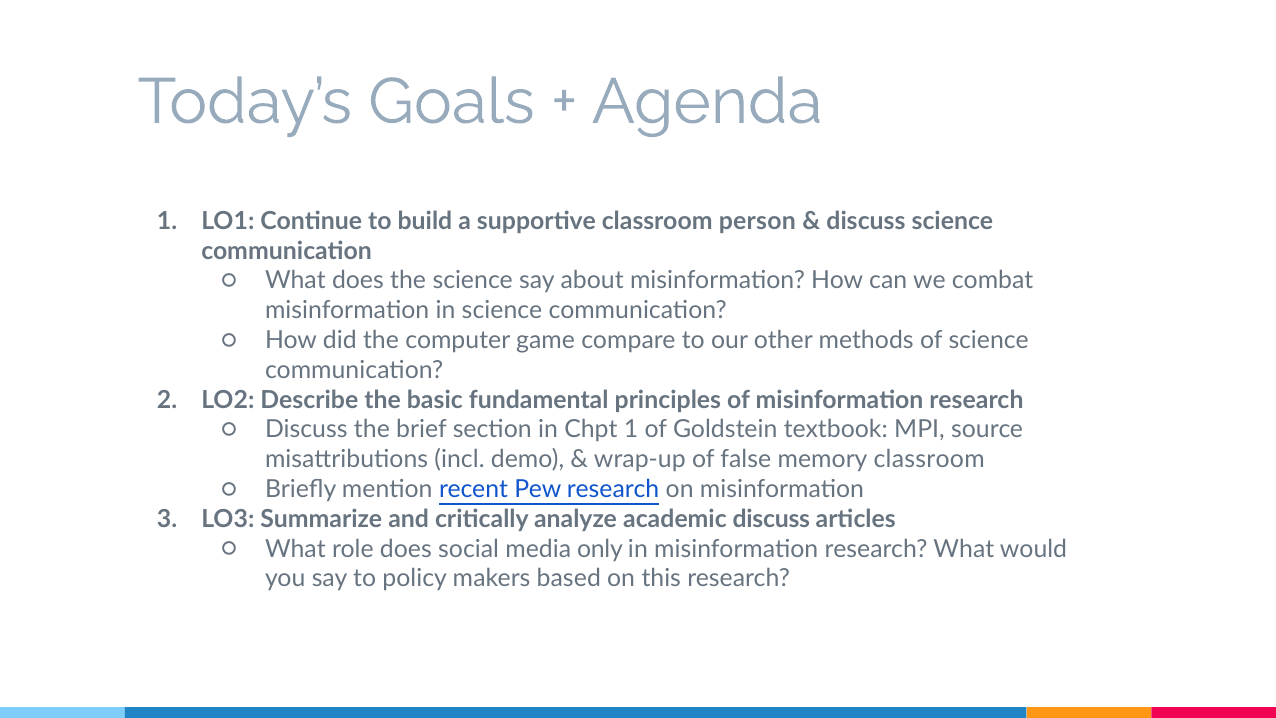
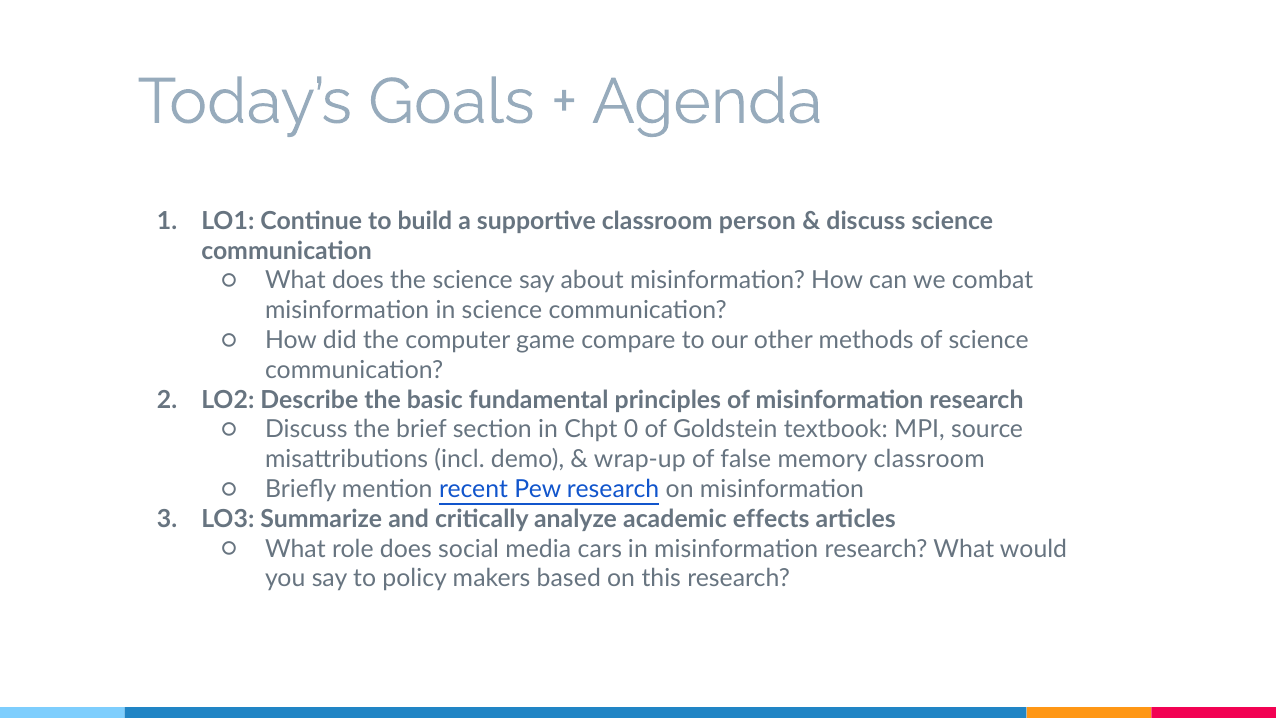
Chpt 1: 1 -> 0
academic discuss: discuss -> effects
only: only -> cars
